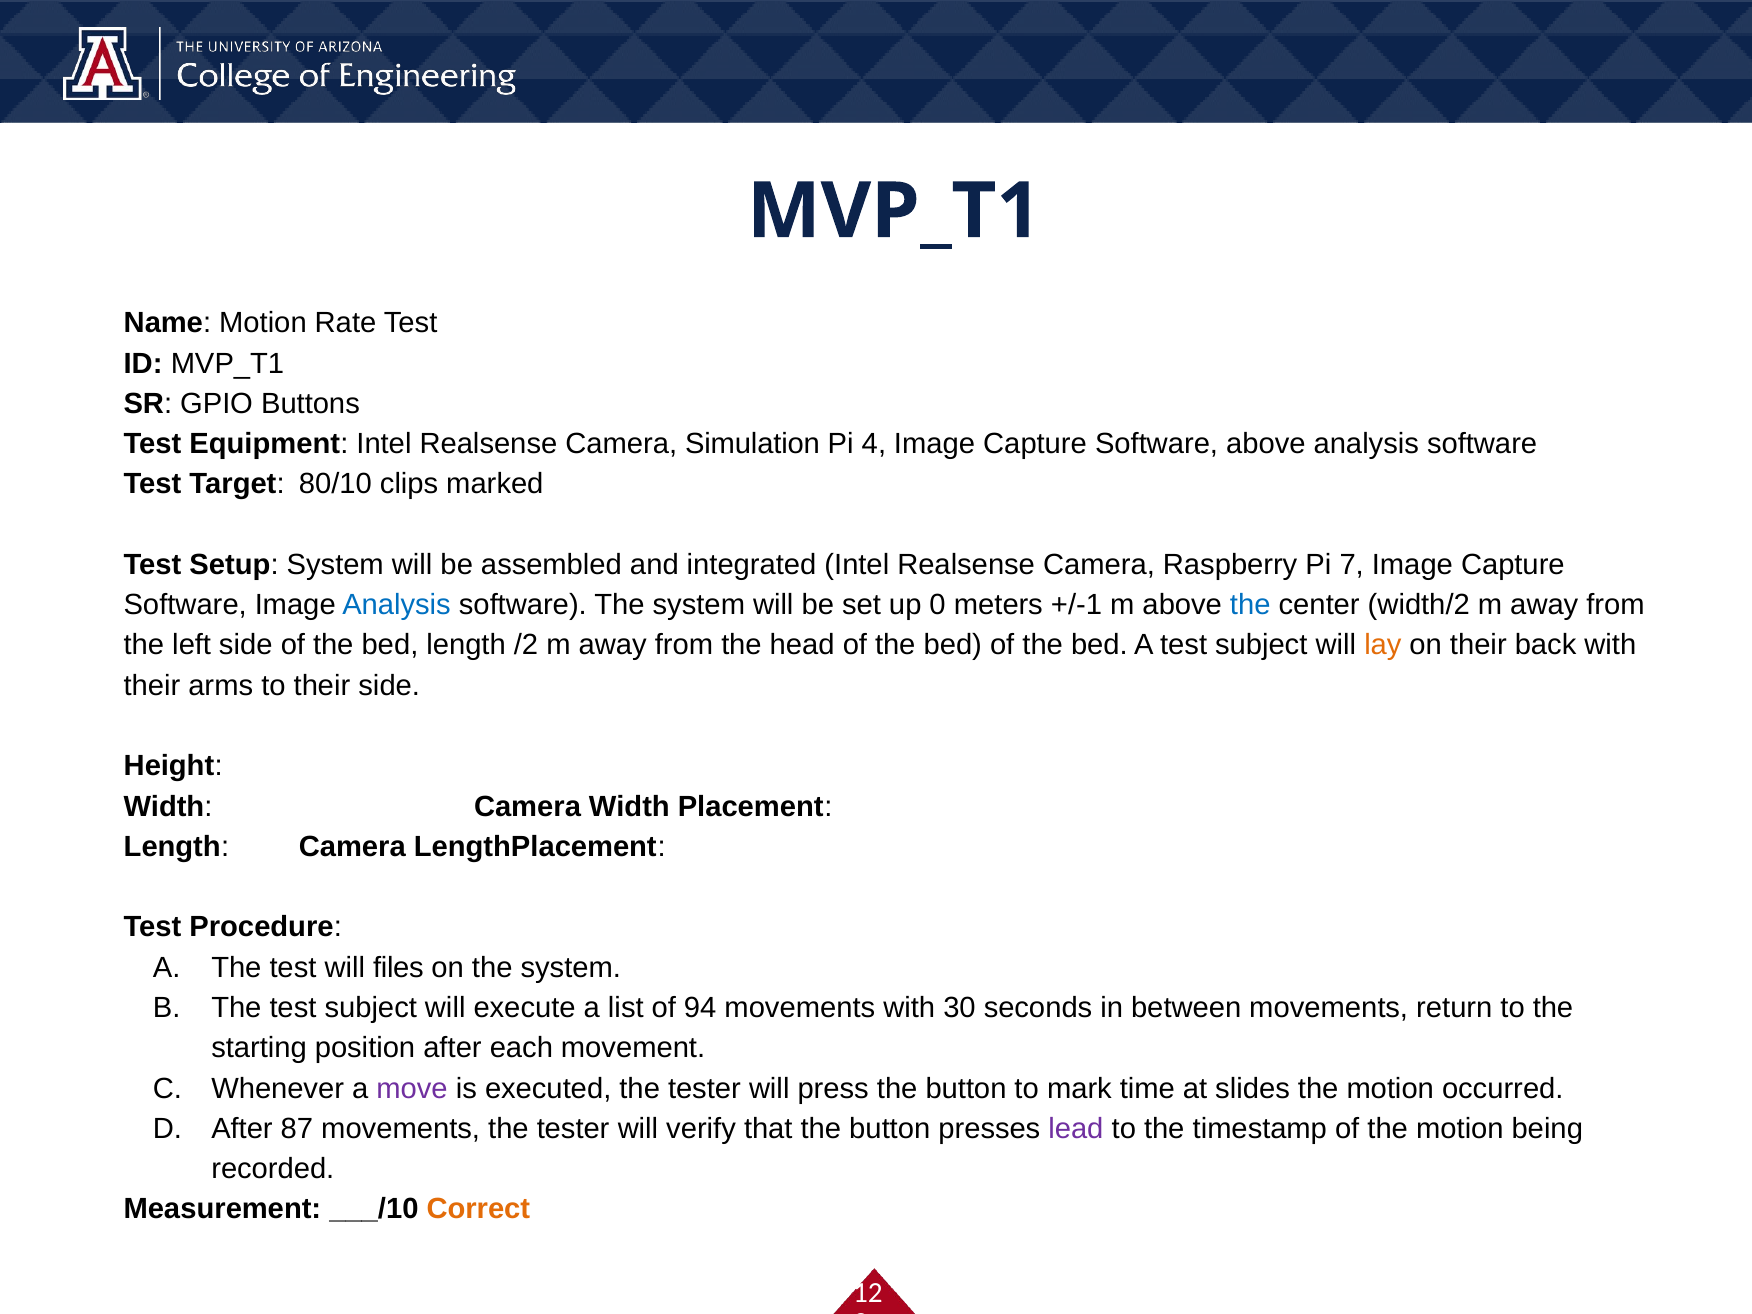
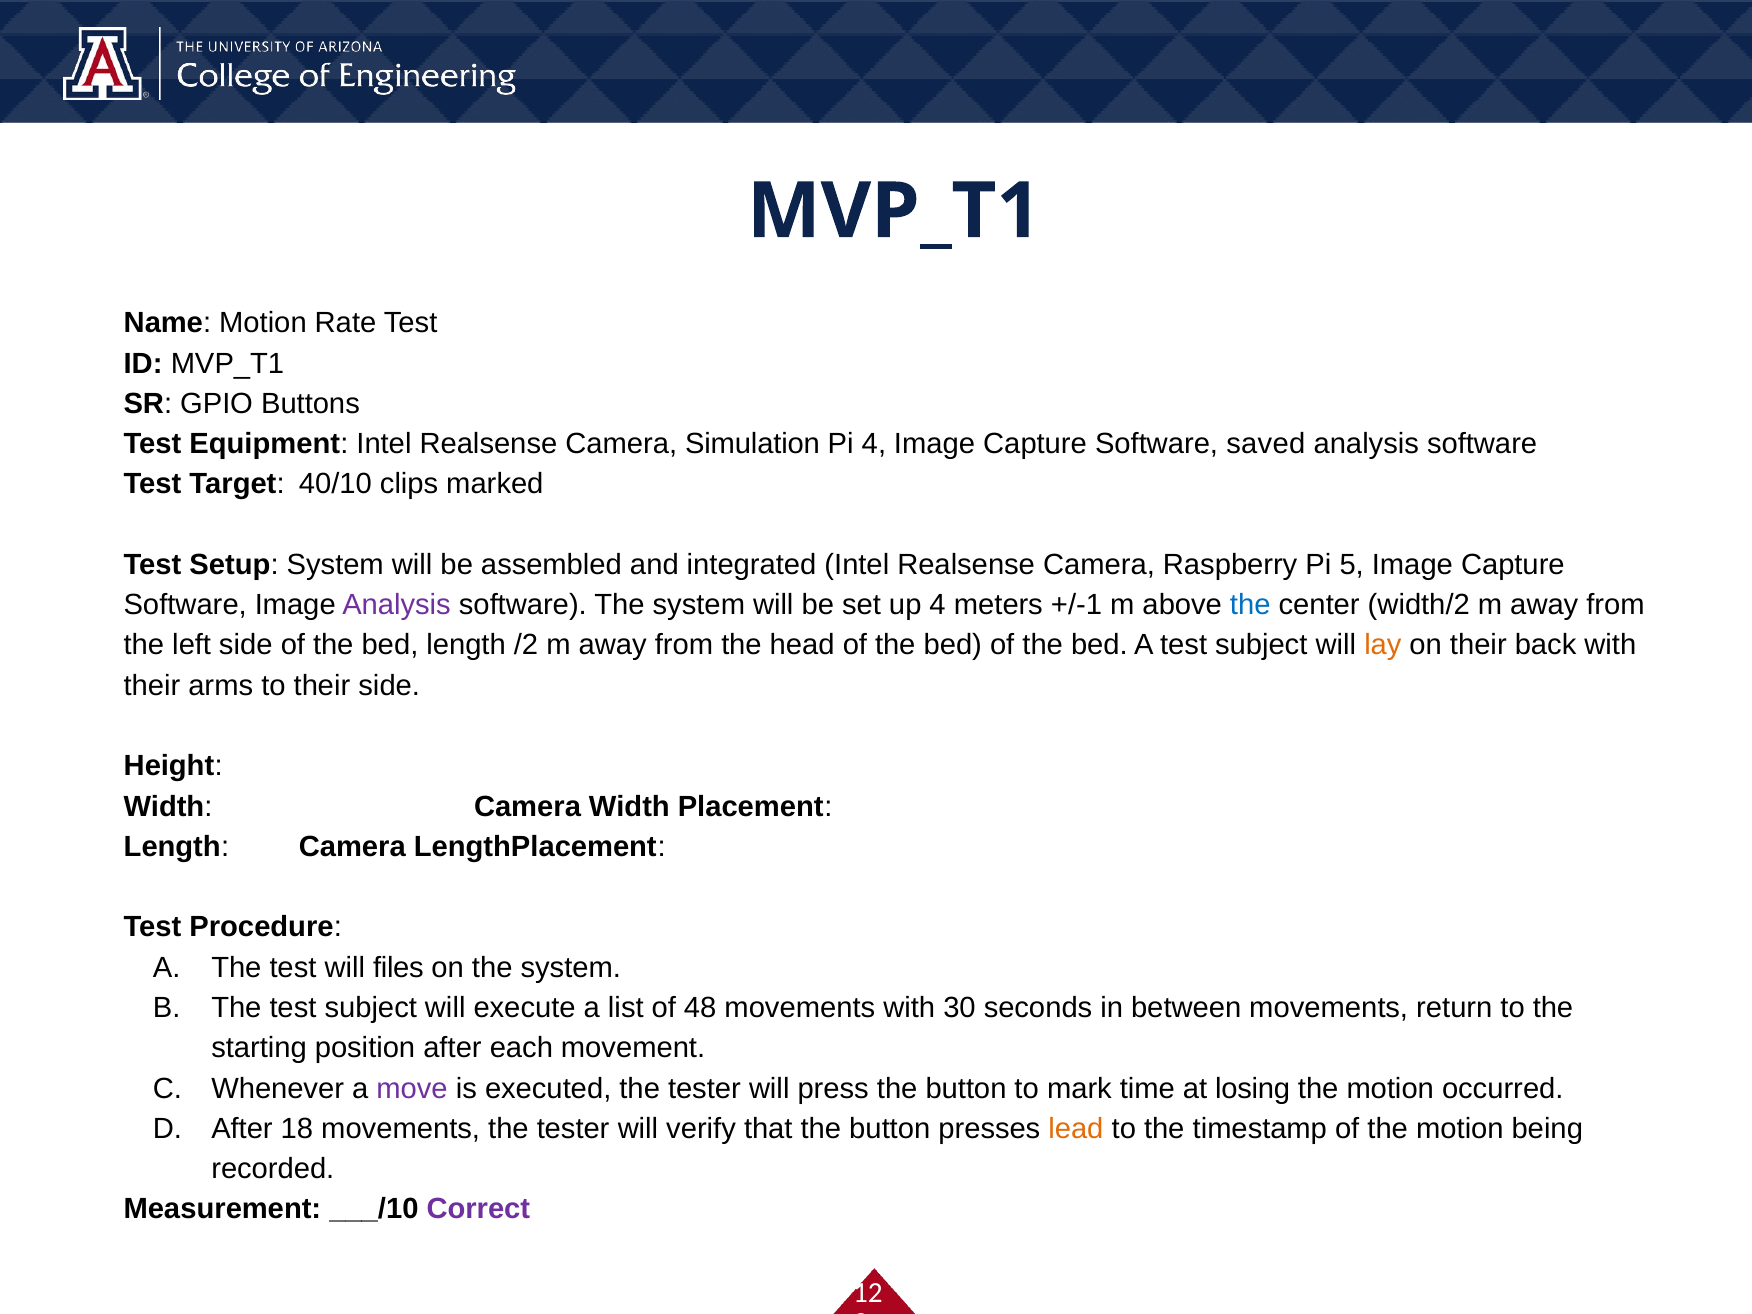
Software above: above -> saved
80/10: 80/10 -> 40/10
7: 7 -> 5
Analysis at (397, 605) colour: blue -> purple
up 0: 0 -> 4
94: 94 -> 48
slides: slides -> losing
87: 87 -> 18
lead colour: purple -> orange
Correct colour: orange -> purple
